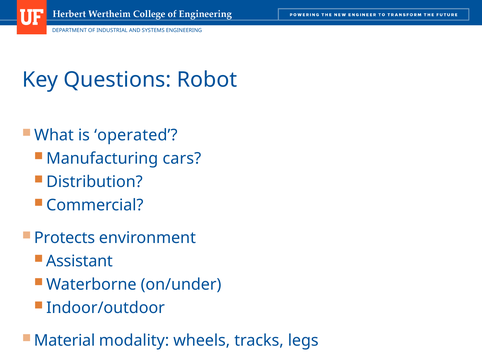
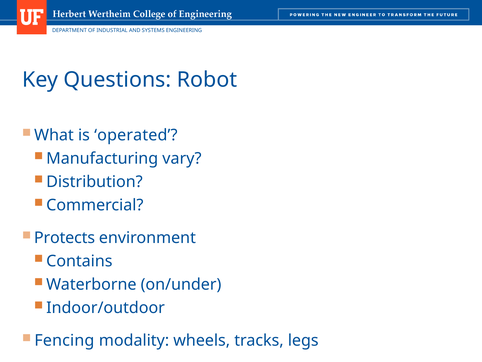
cars: cars -> vary
Assistant: Assistant -> Contains
Material: Material -> Fencing
